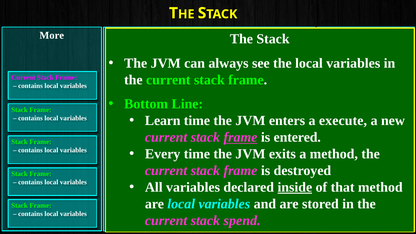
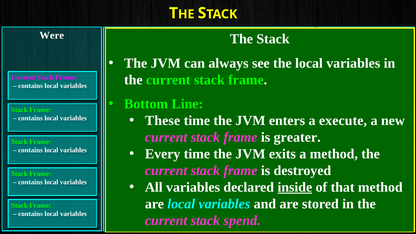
More: More -> Were
Learn: Learn -> These
frame at (240, 137) underline: present -> none
entered at (297, 137): entered -> greater
